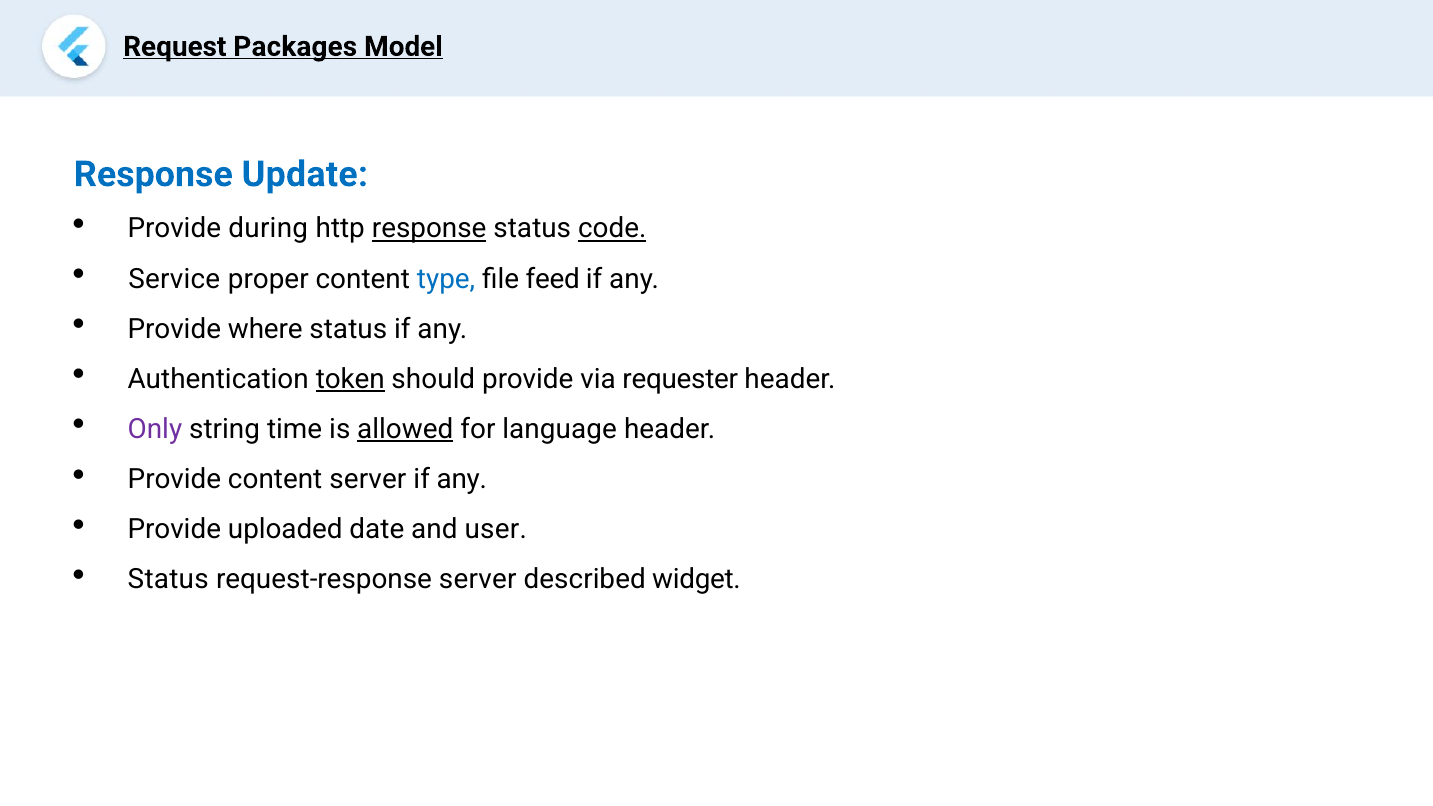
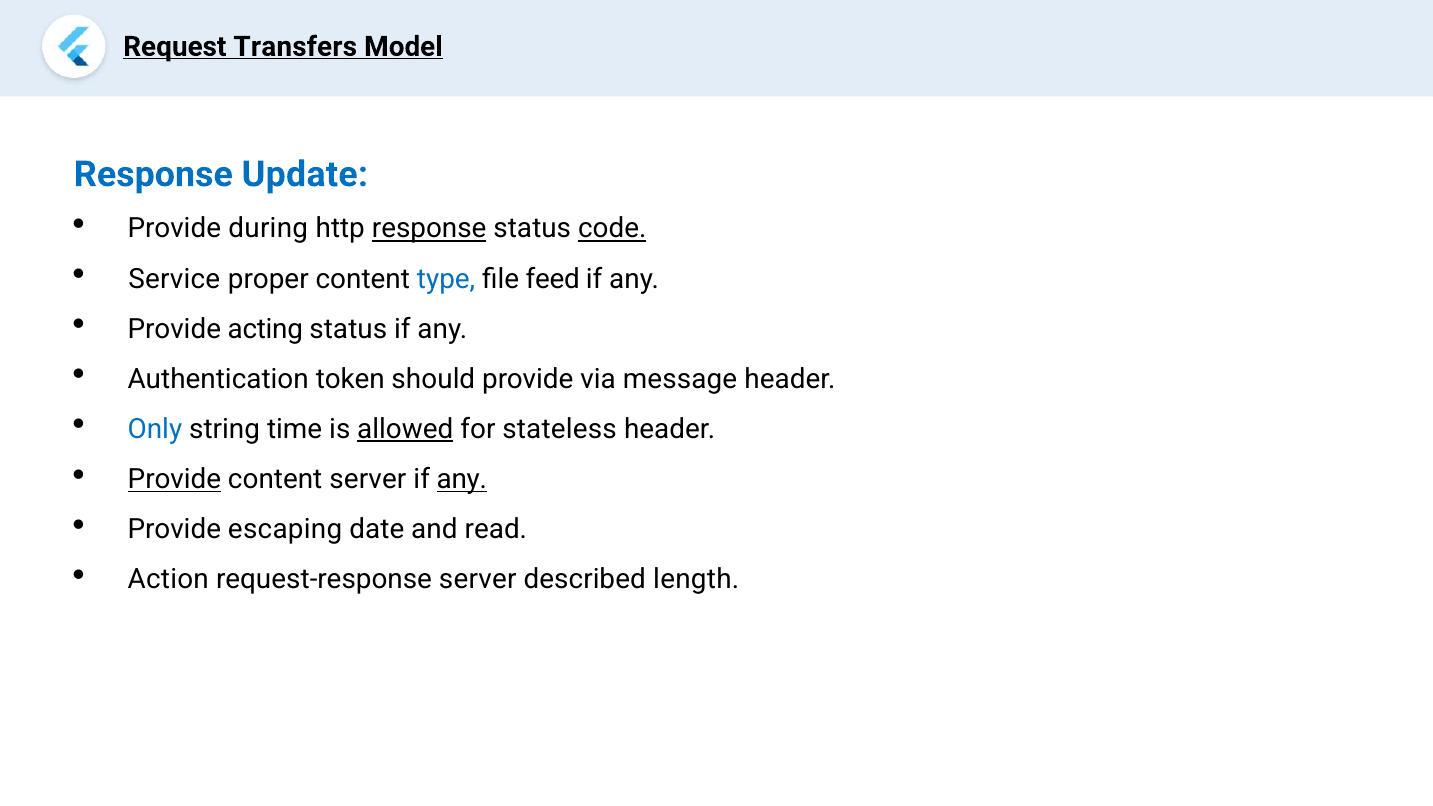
Packages: Packages -> Transfers
where: where -> acting
token underline: present -> none
requester: requester -> message
Only colour: purple -> blue
language: language -> stateless
Provide at (174, 479) underline: none -> present
any at (462, 479) underline: none -> present
uploaded: uploaded -> escaping
user: user -> read
Status at (168, 580): Status -> Action
widget: widget -> length
